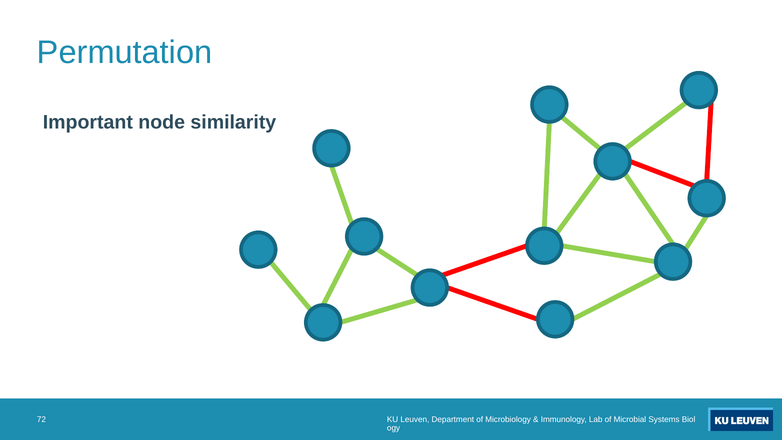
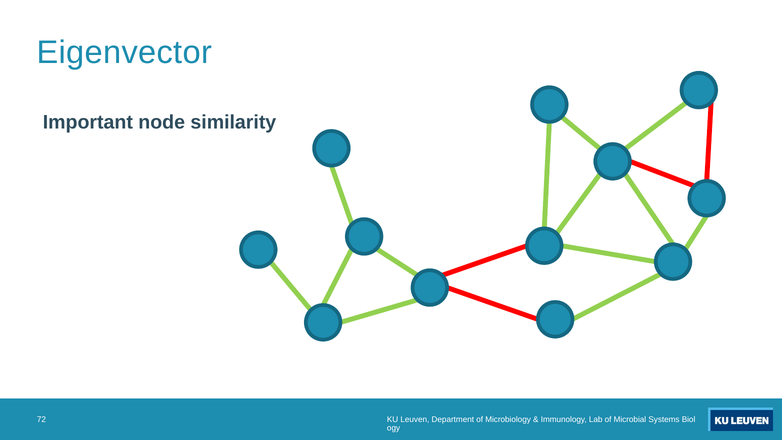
Permutation: Permutation -> Eigenvector
